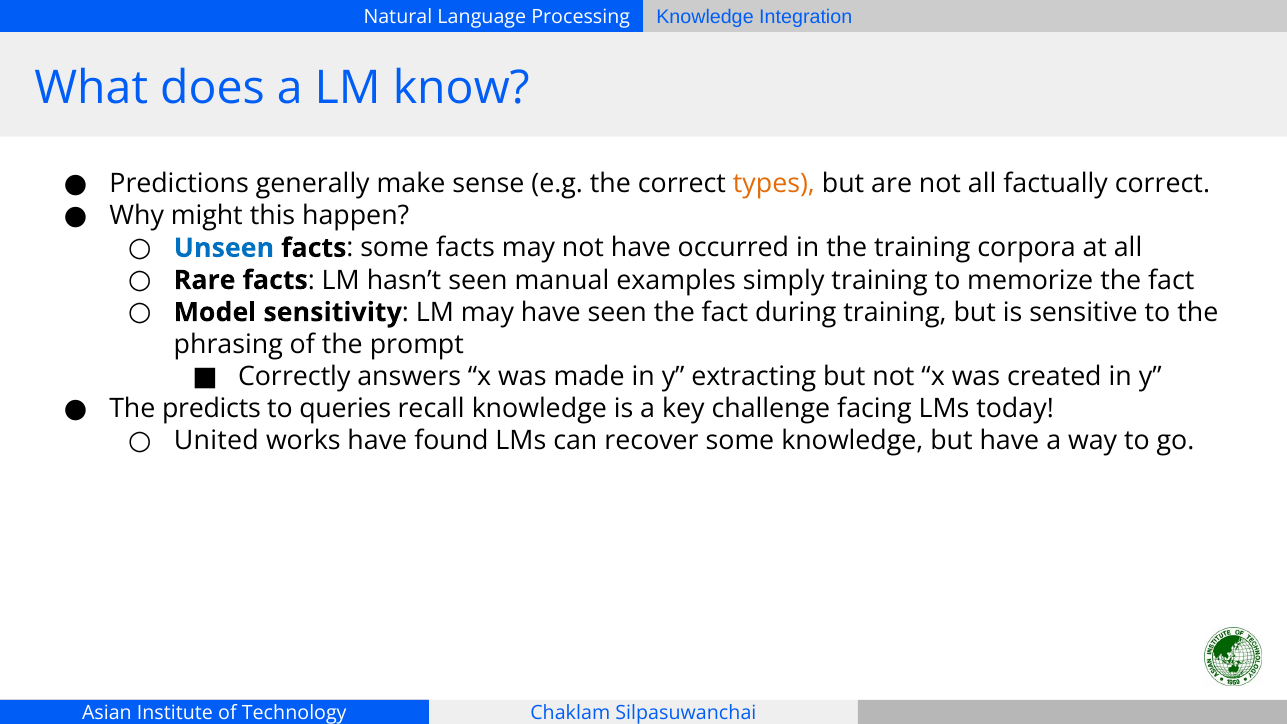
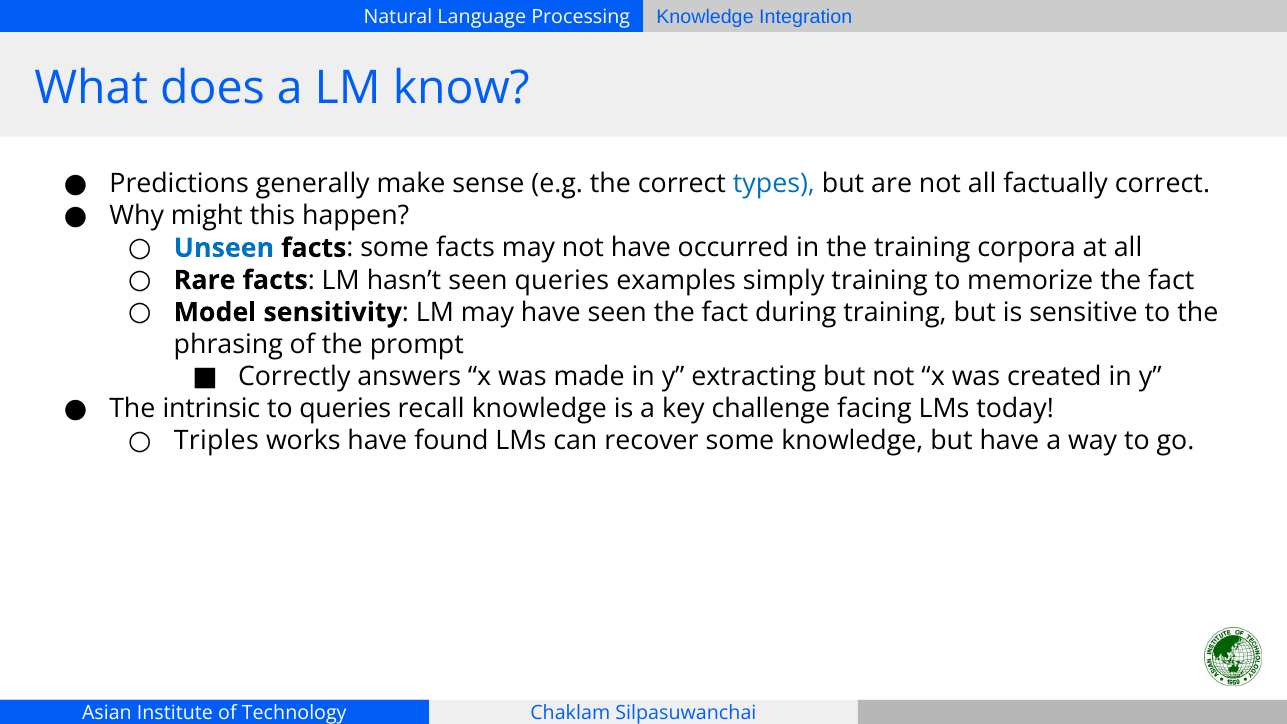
types colour: orange -> blue
seen manual: manual -> queries
predicts: predicts -> intrinsic
United: United -> Triples
